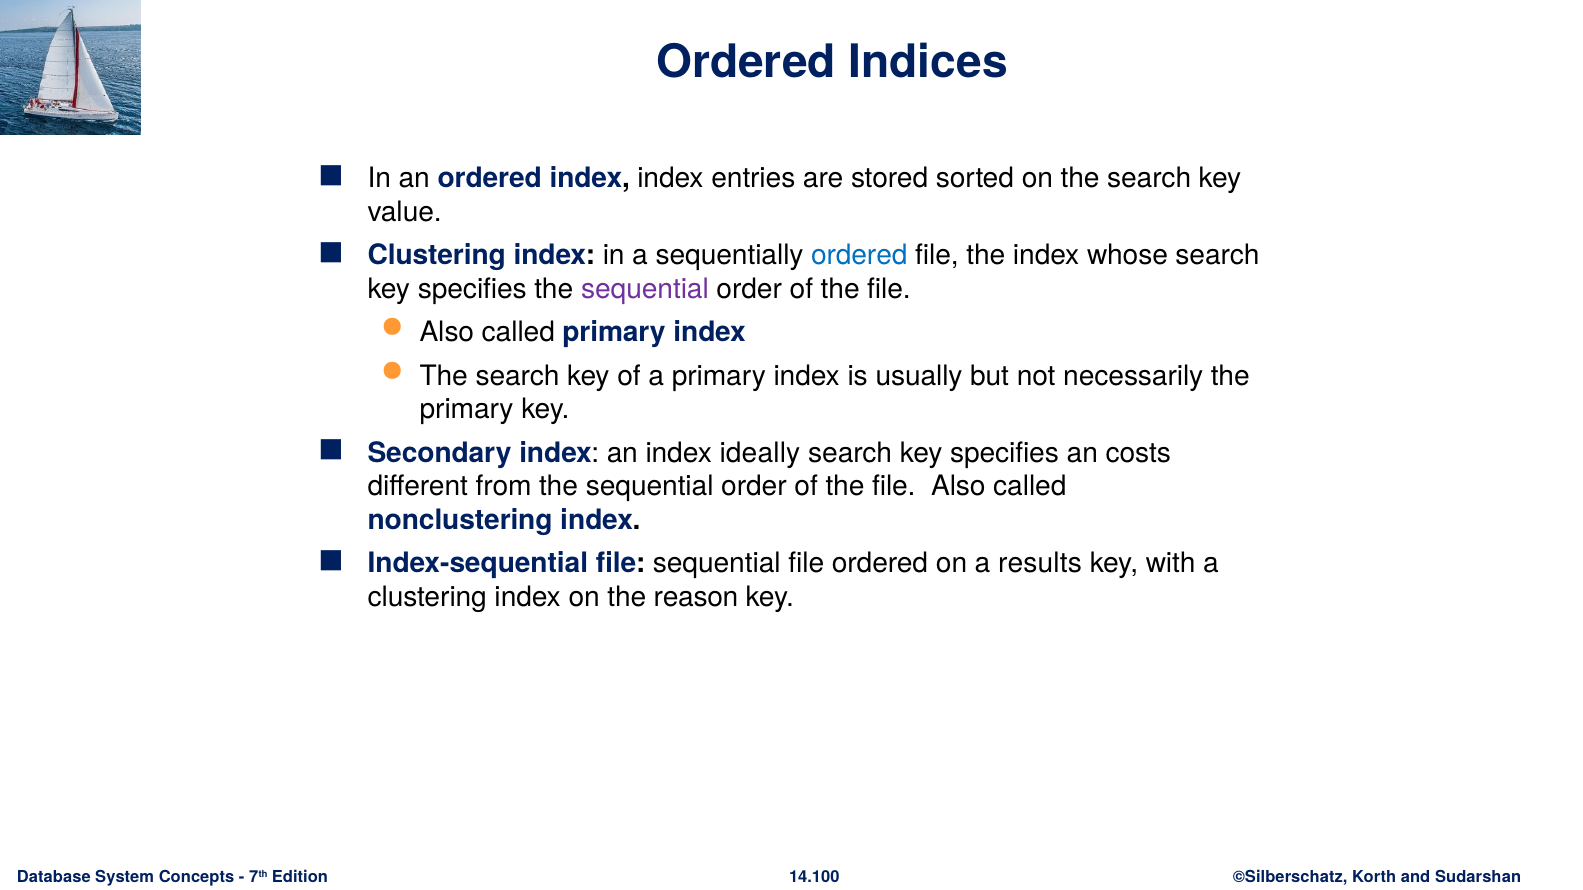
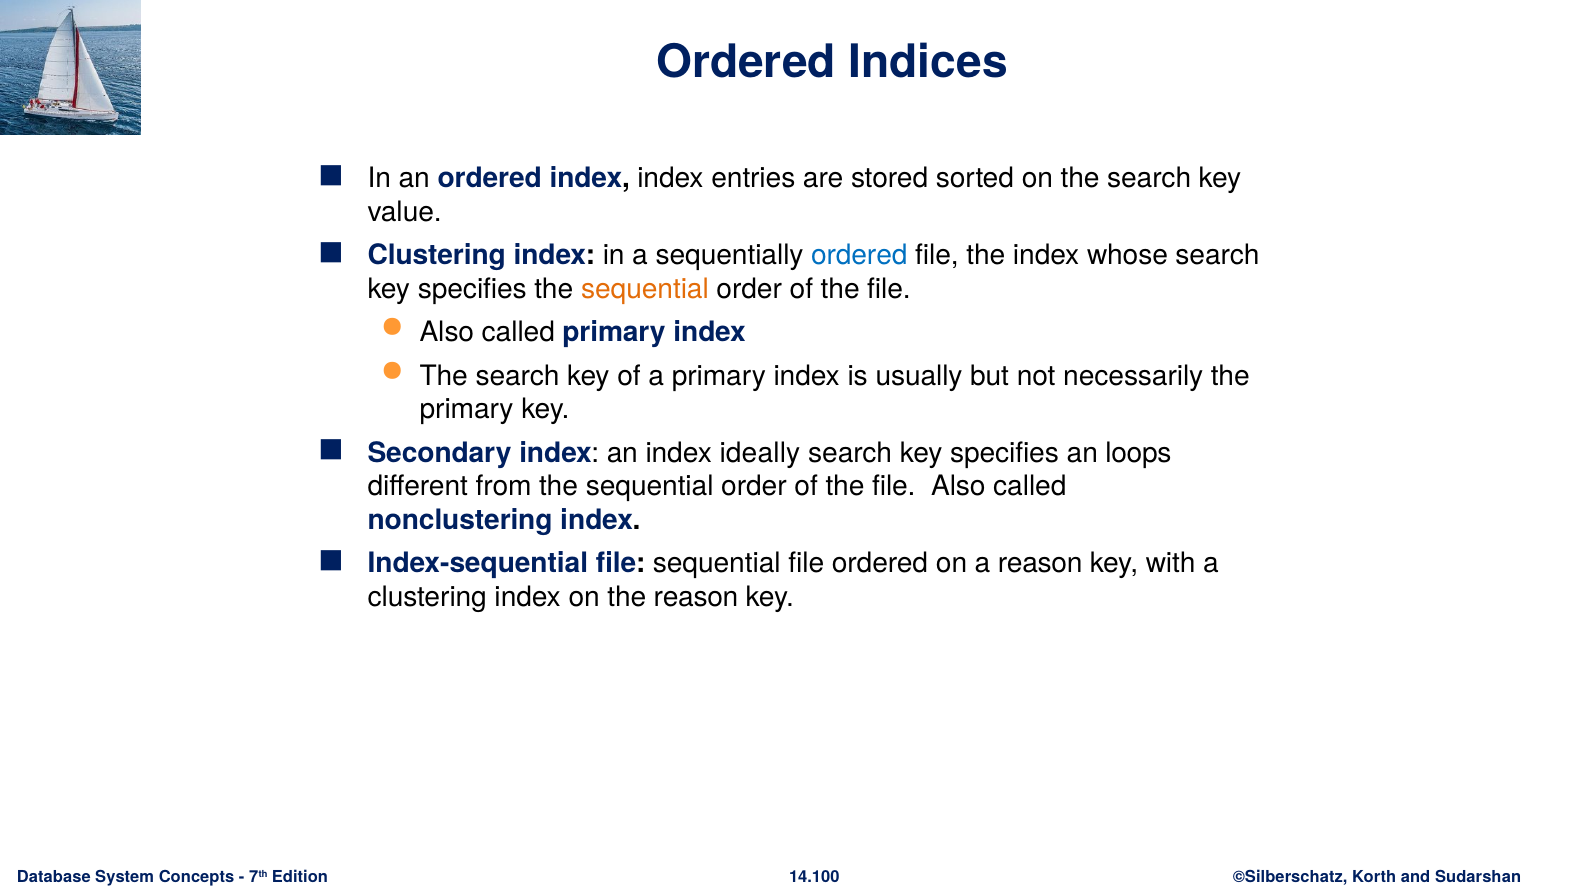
sequential at (645, 289) colour: purple -> orange
costs: costs -> loops
a results: results -> reason
